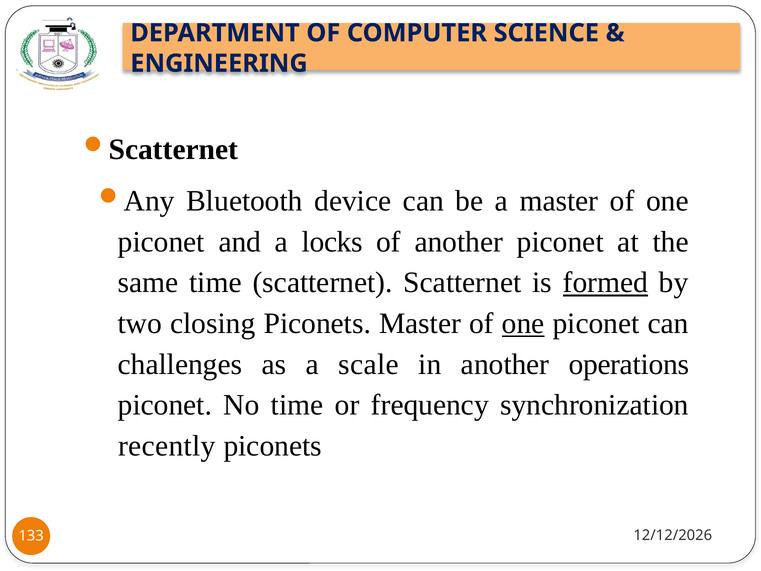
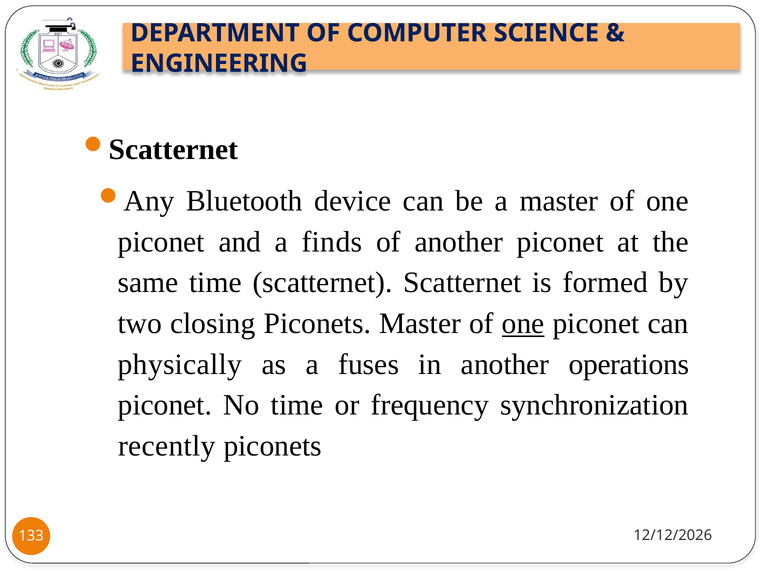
locks: locks -> finds
formed underline: present -> none
challenges: challenges -> physically
scale: scale -> fuses
